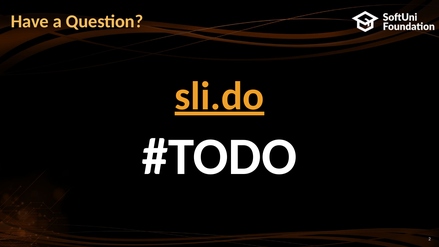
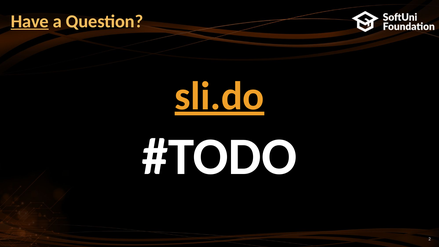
Have underline: none -> present
